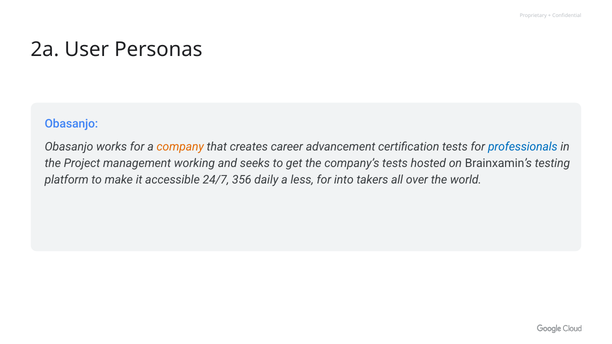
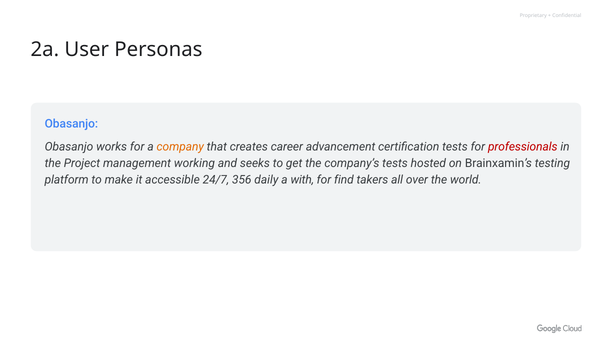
professionals colour: blue -> red
less: less -> with
into: into -> find
